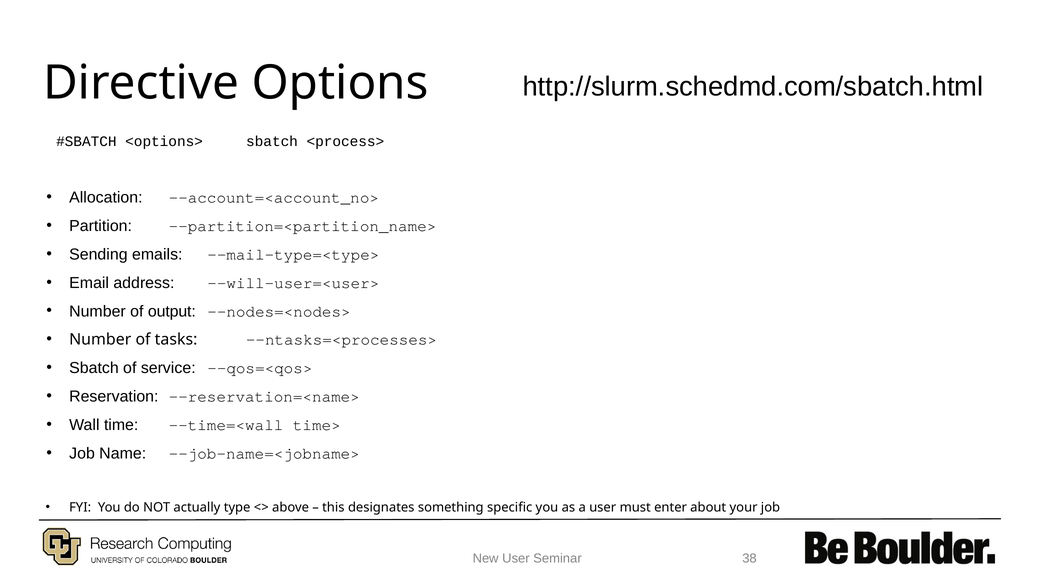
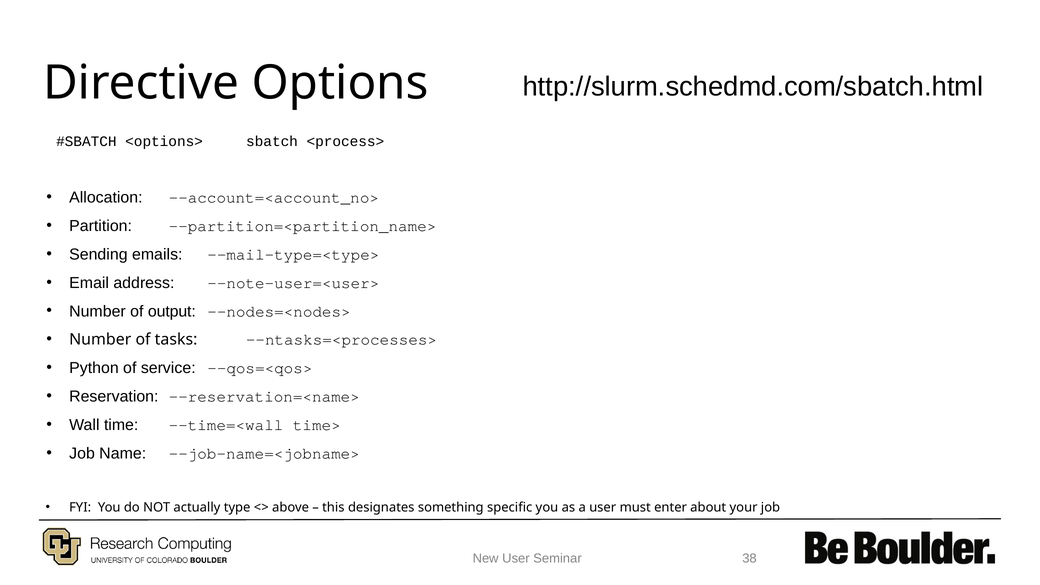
--will-user=<user>: --will-user=<user> -> --note-user=<user>
Sbatch at (94, 368): Sbatch -> Python
